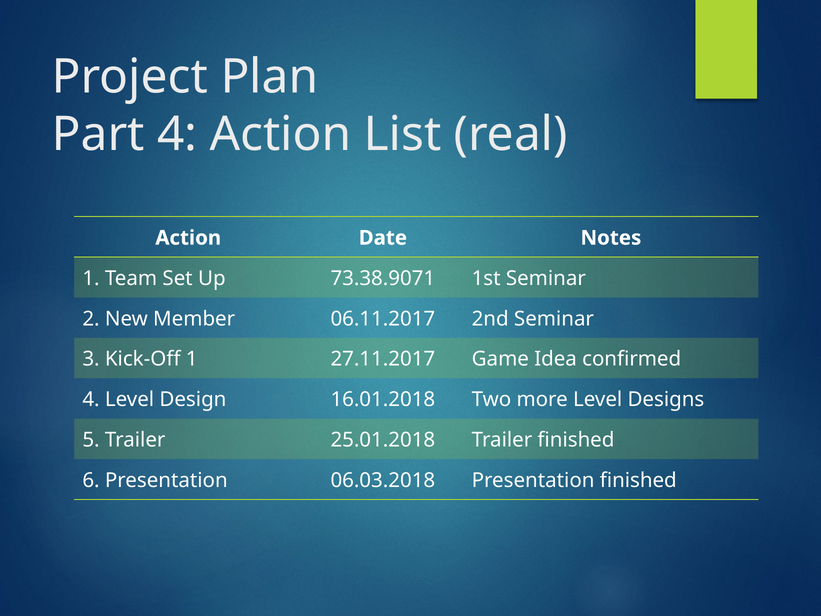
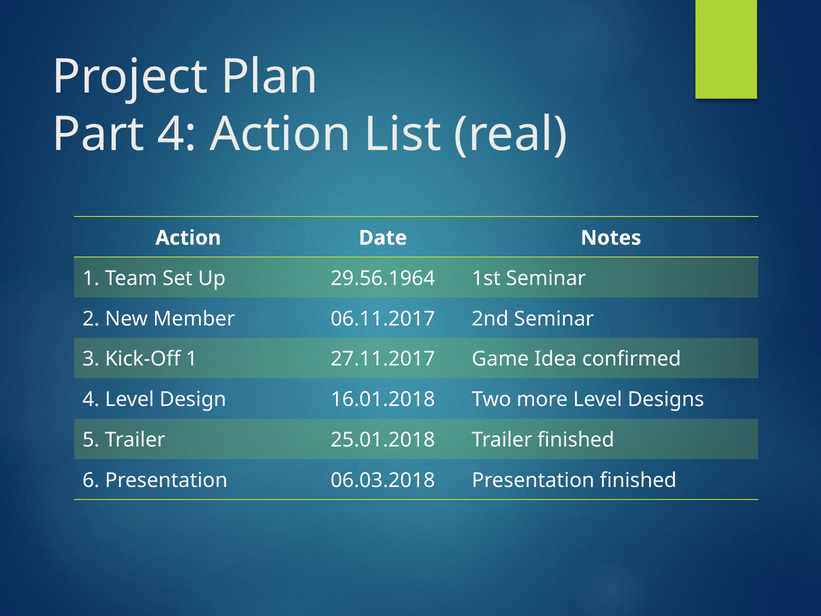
73.38.9071: 73.38.9071 -> 29.56.1964
